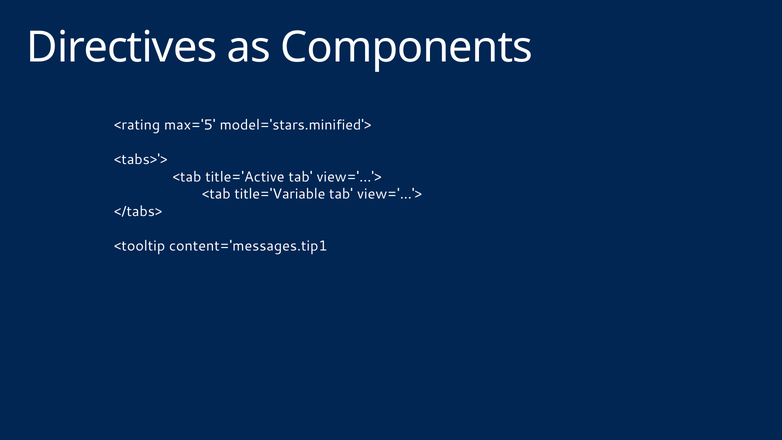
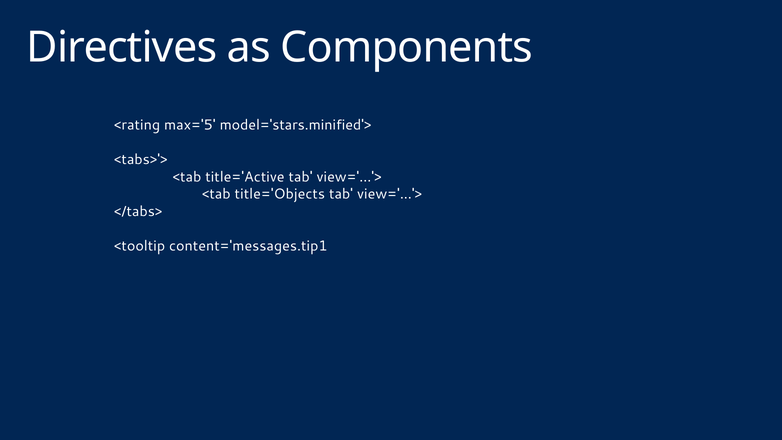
title='Variable: title='Variable -> title='Objects
